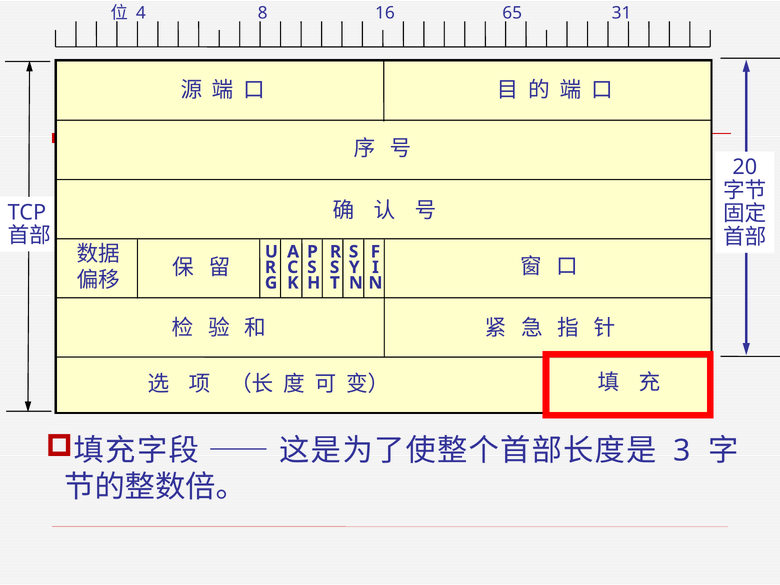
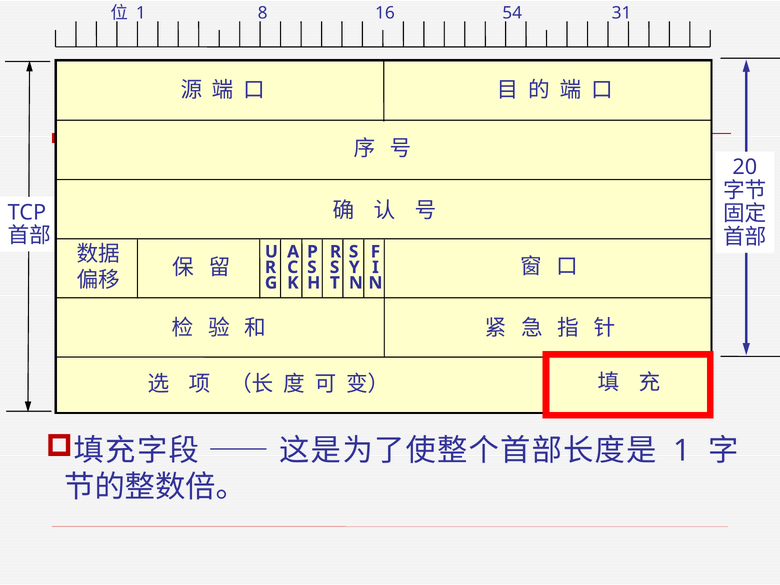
4 at (141, 13): 4 -> 1
65: 65 -> 54
3 at (682, 451): 3 -> 1
